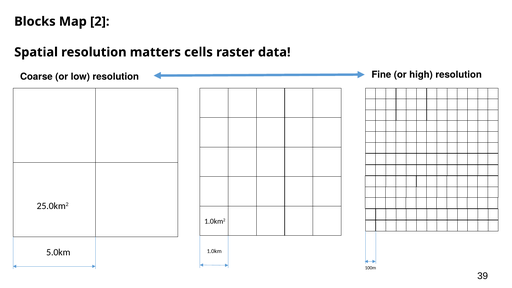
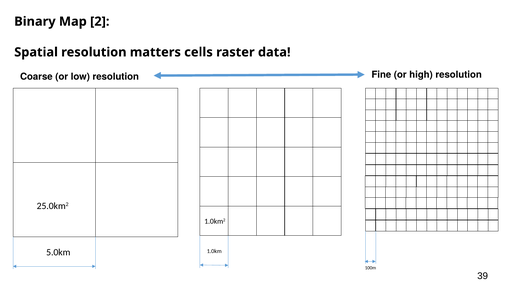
Blocks: Blocks -> Binary
